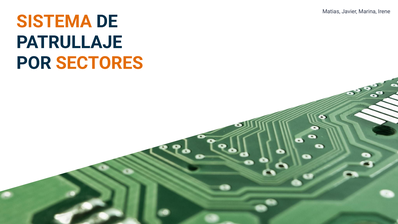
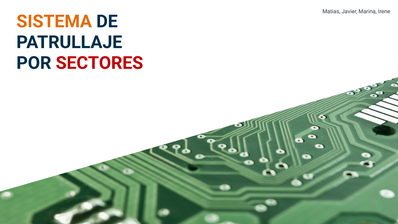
SECTORES colour: orange -> red
